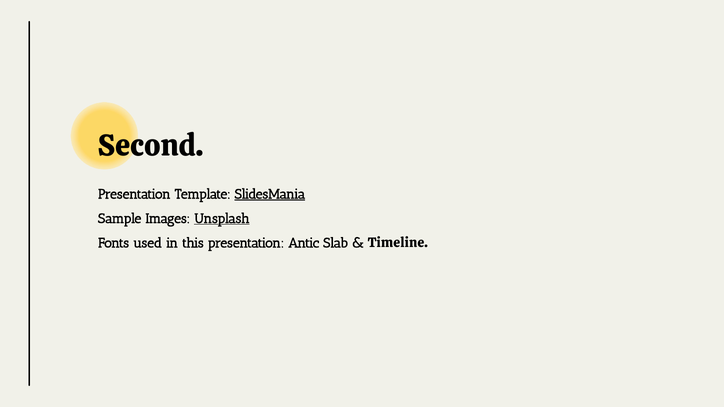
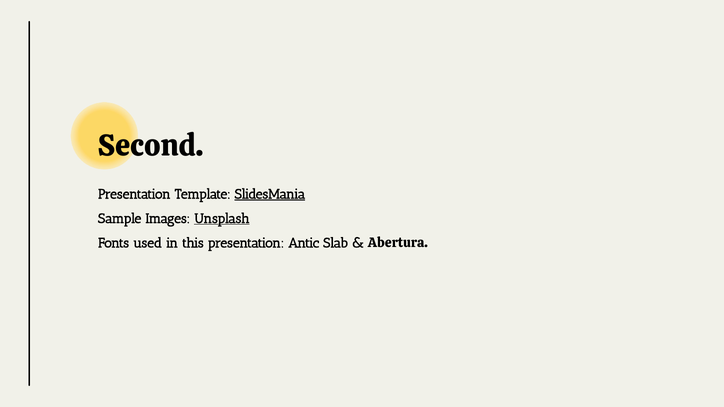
Timeline: Timeline -> Abertura
